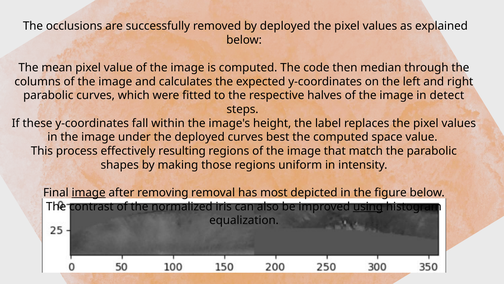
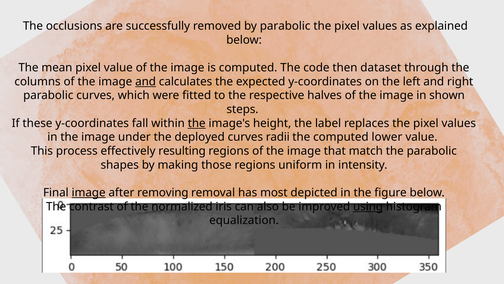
by deployed: deployed -> parabolic
median: median -> dataset
and at (146, 81) underline: none -> present
detect: detect -> shown
the at (197, 123) underline: none -> present
best: best -> radii
space: space -> lower
